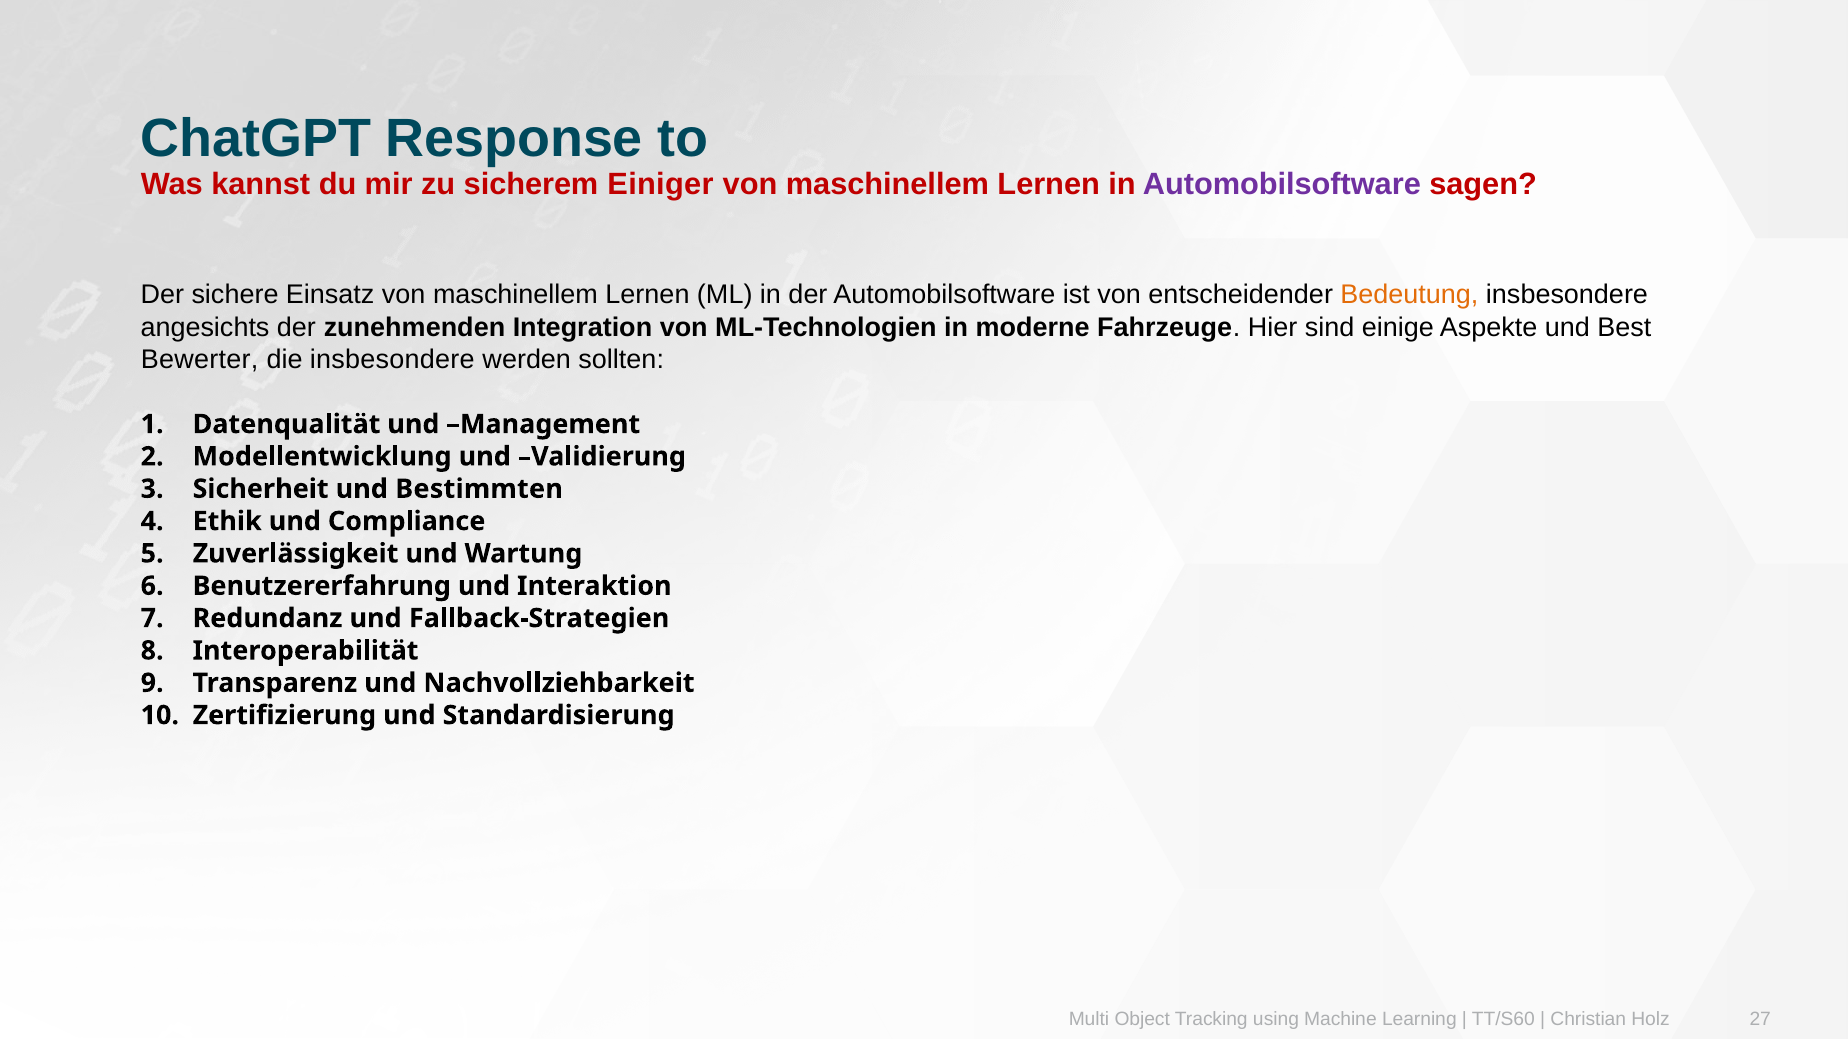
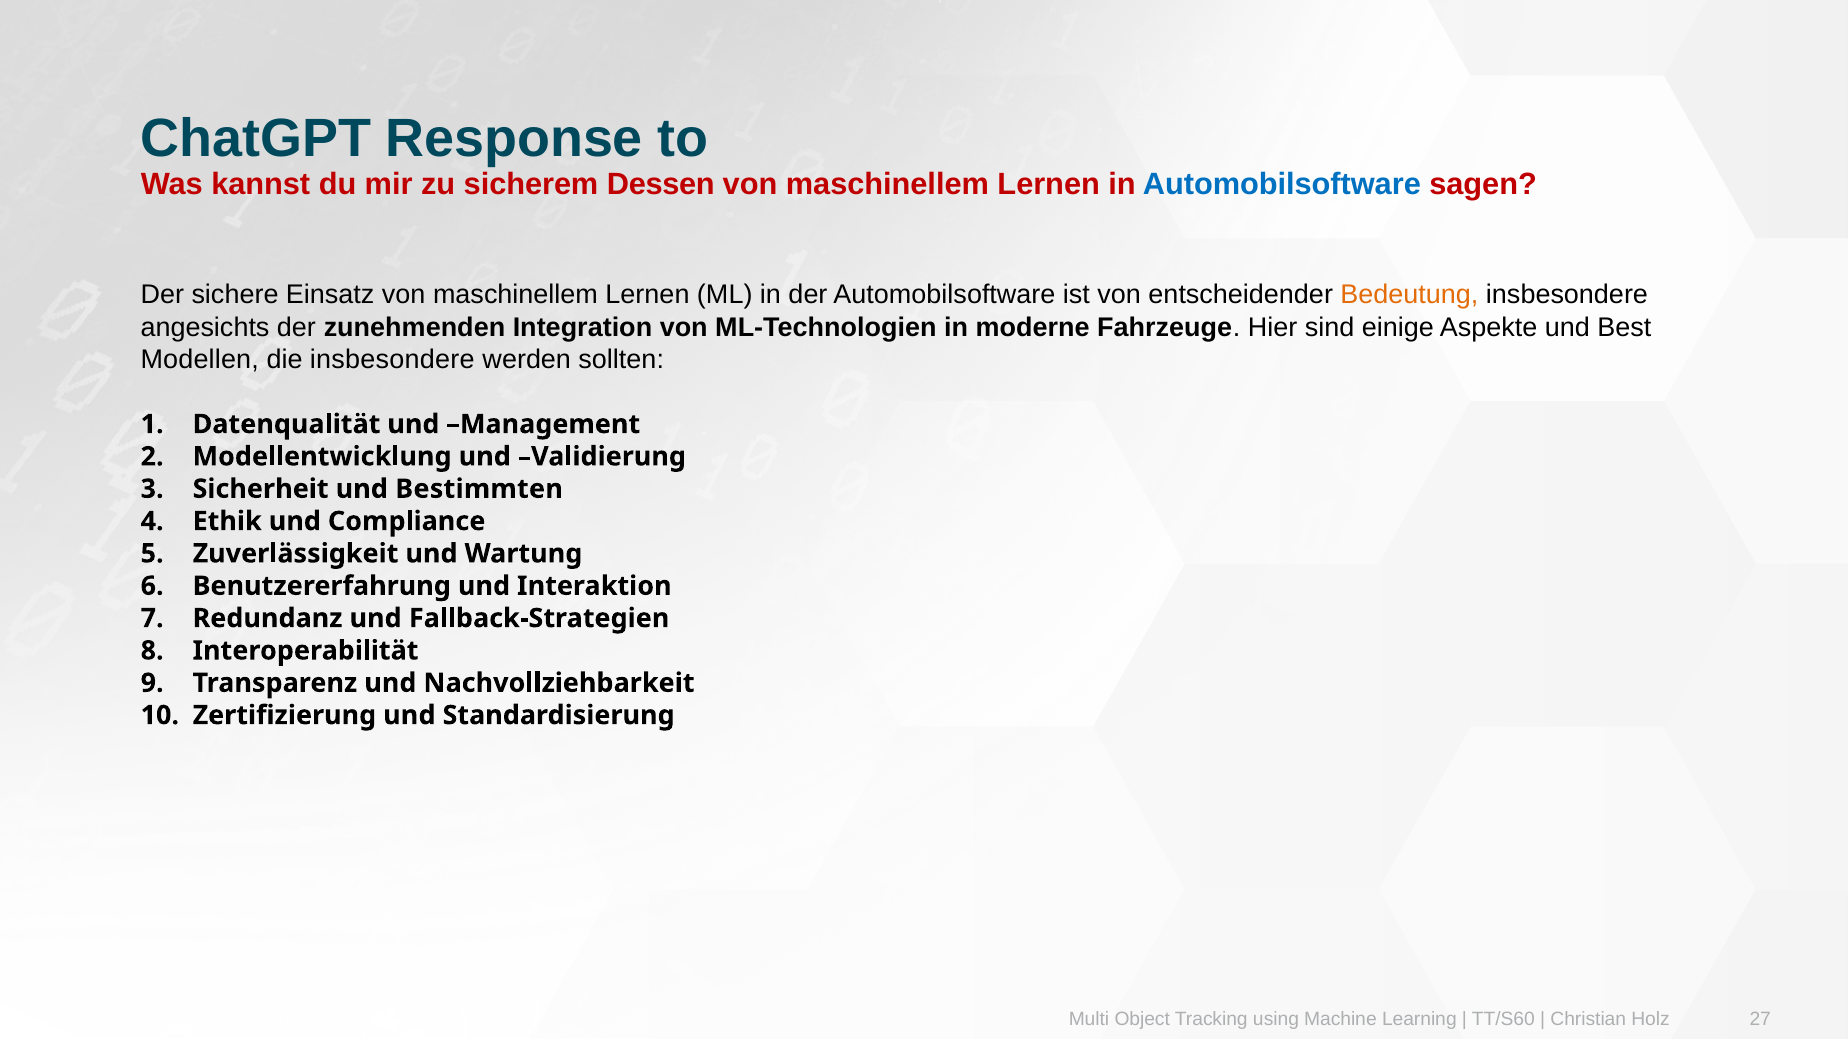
Einiger: Einiger -> Dessen
Automobilsoftware at (1282, 185) colour: purple -> blue
Bewerter: Bewerter -> Modellen
